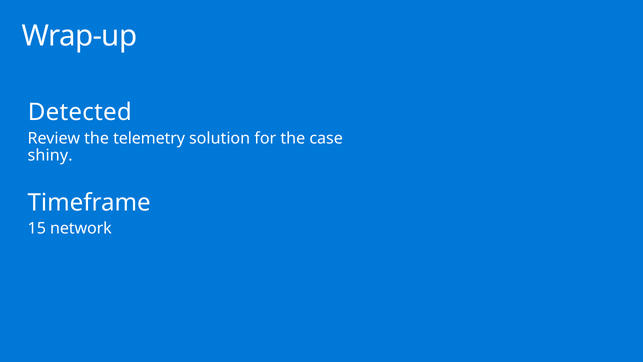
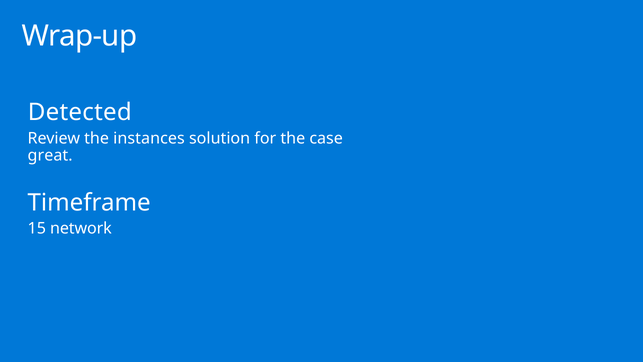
telemetry: telemetry -> instances
shiny: shiny -> great
